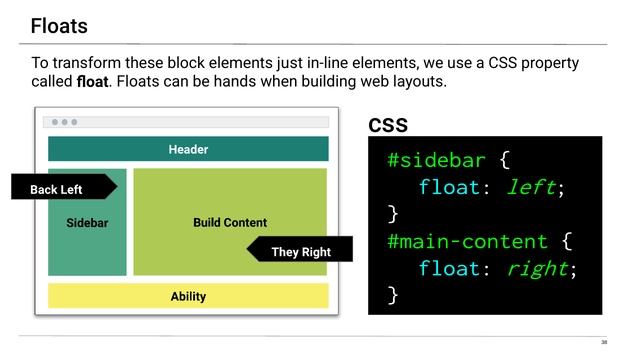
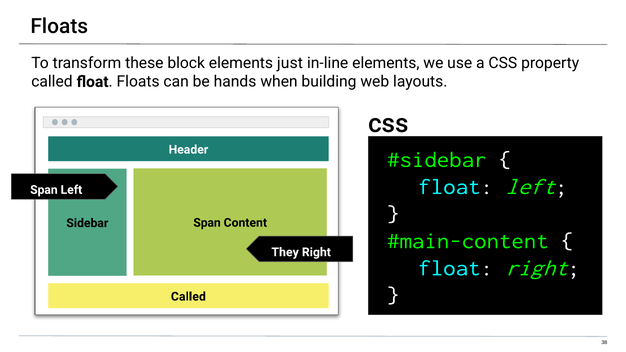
Back at (44, 190): Back -> Span
Build at (207, 223): Build -> Span
Ability at (188, 297): Ability -> Called
